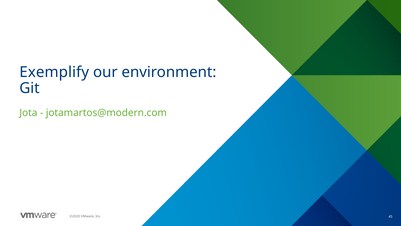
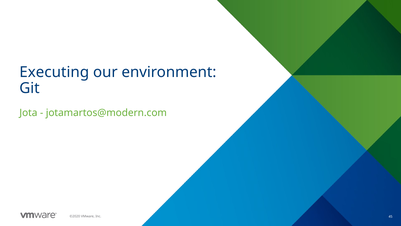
Exemplify: Exemplify -> Executing
